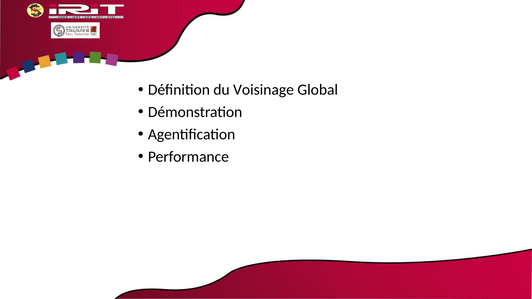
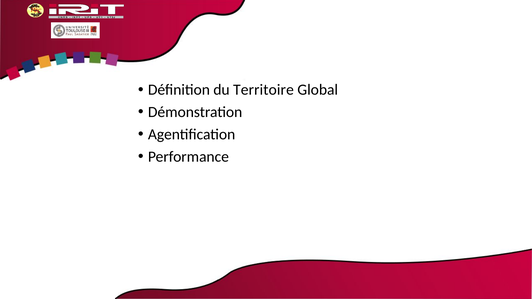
Voisinage: Voisinage -> Territoire
